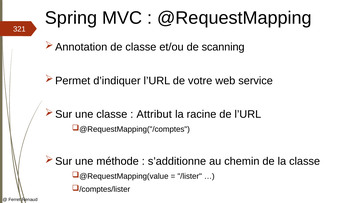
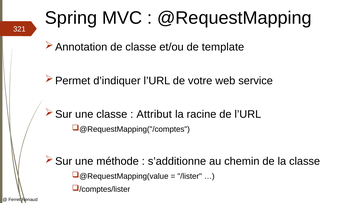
scanning: scanning -> template
